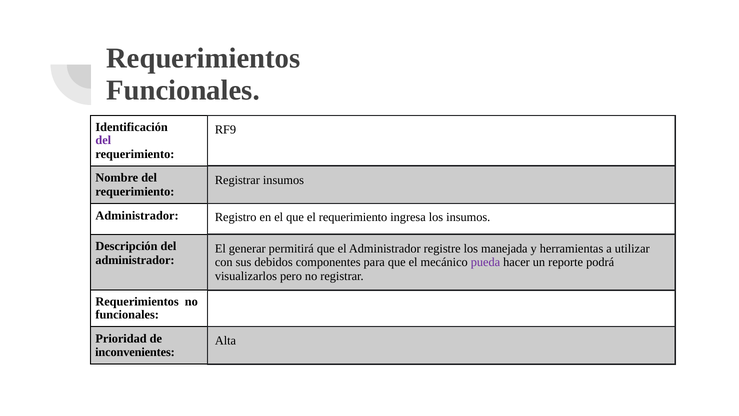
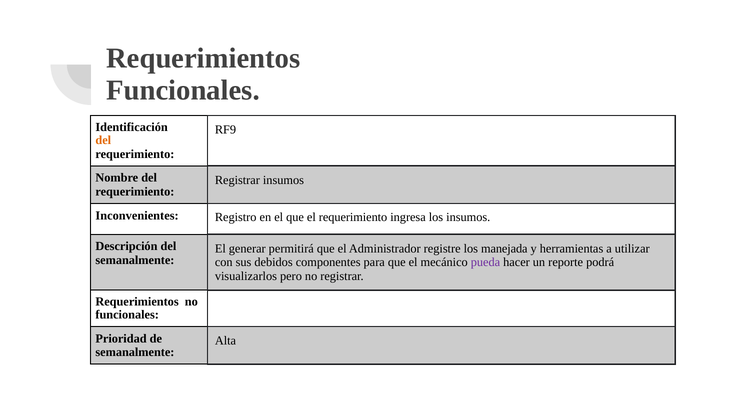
del at (103, 140) colour: purple -> orange
Administrador at (137, 215): Administrador -> Inconvenientes
administrador at (135, 260): administrador -> semanalmente
inconvenientes at (135, 352): inconvenientes -> semanalmente
